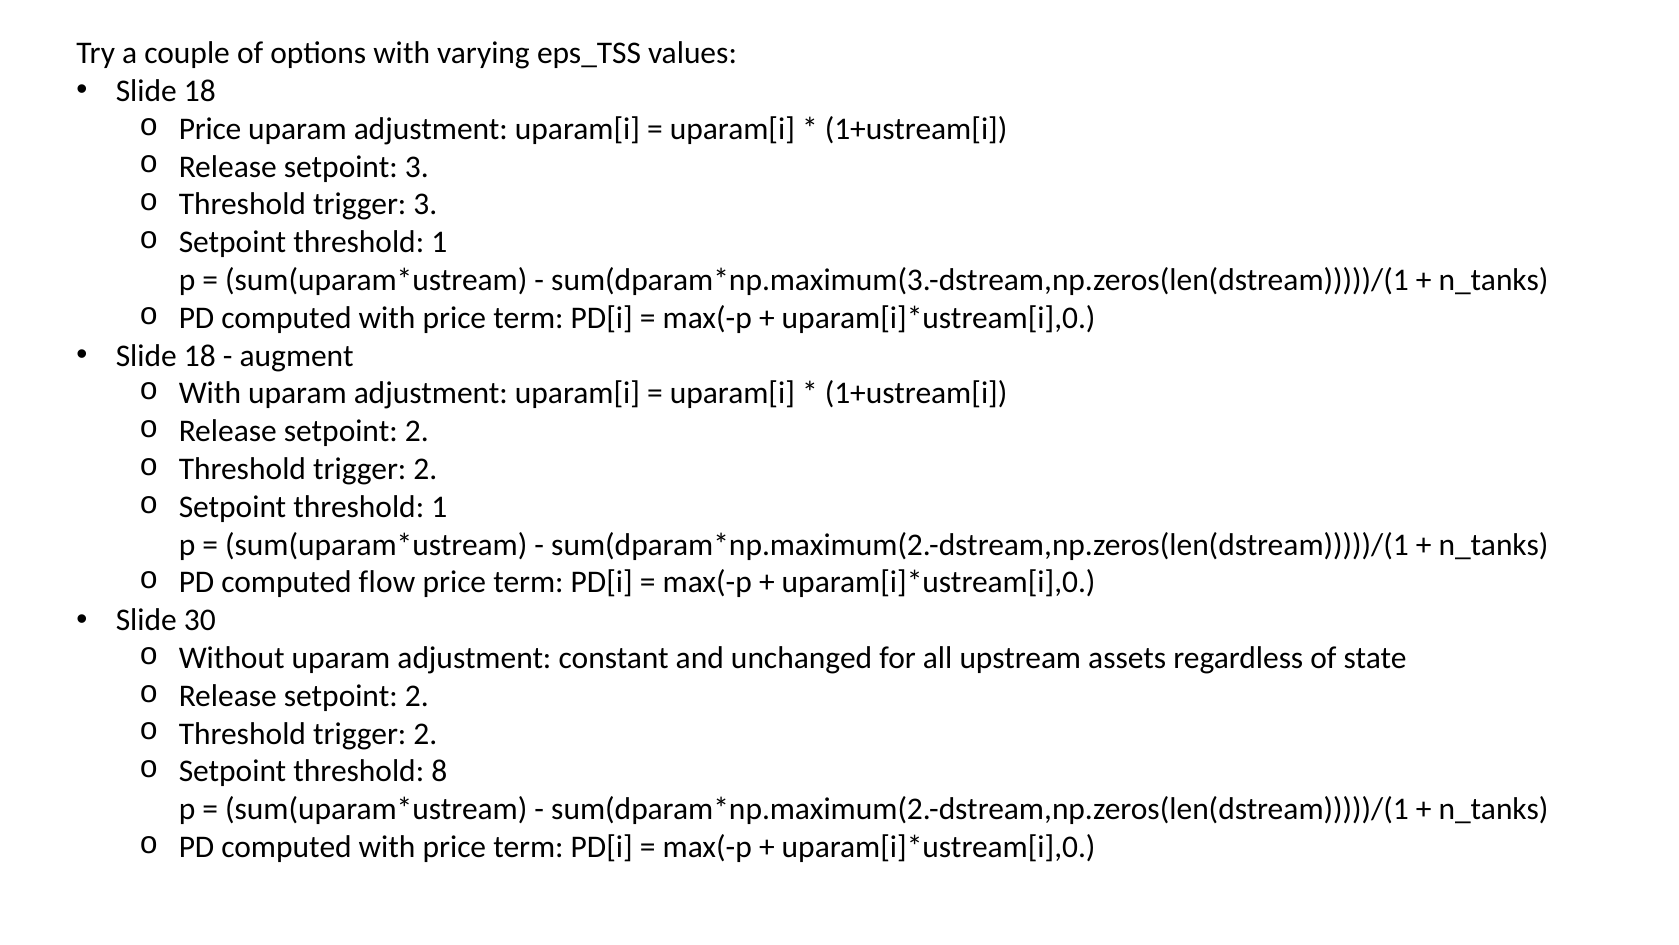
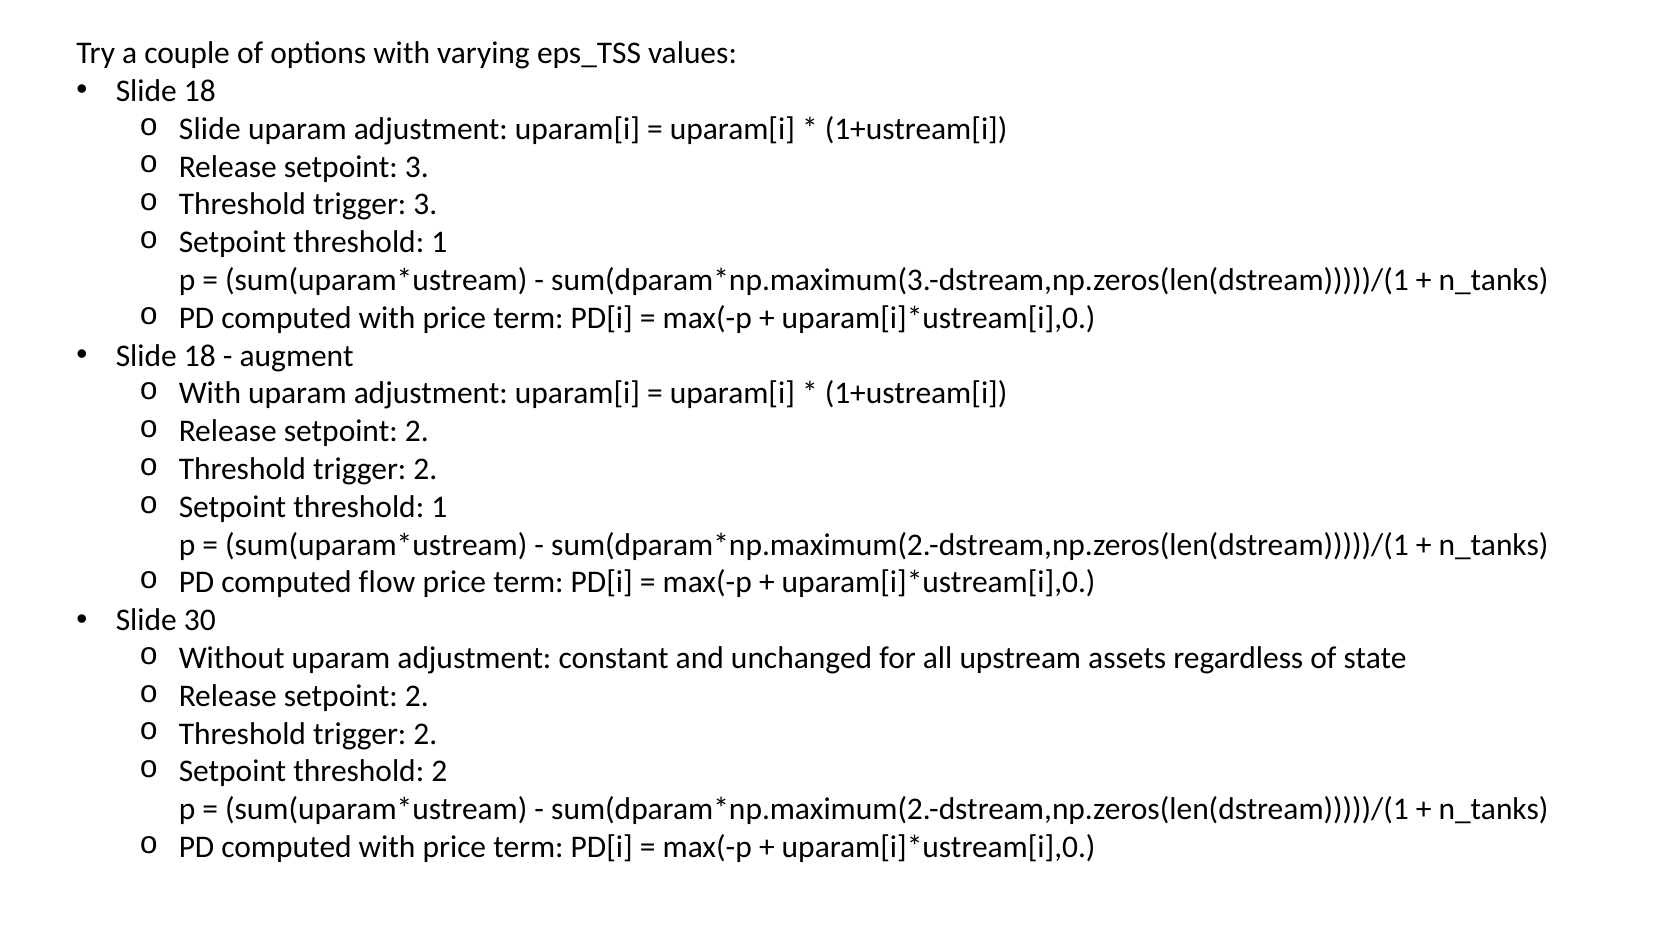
Price at (210, 129): Price -> Slide
threshold 8: 8 -> 2
